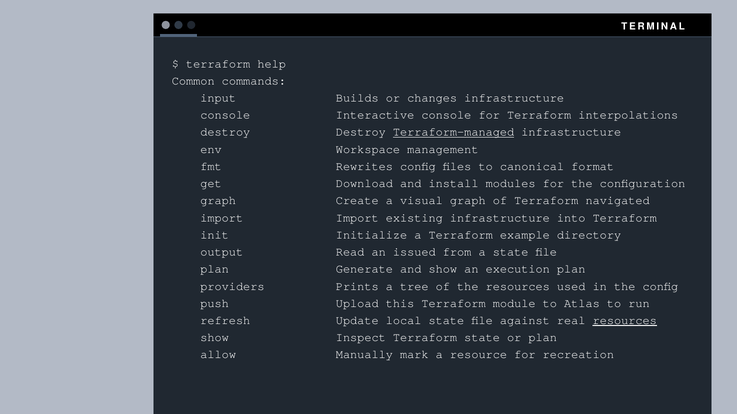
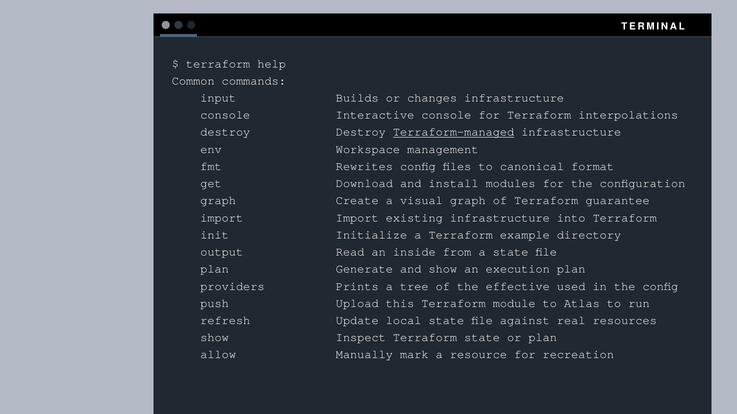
navigated: navigated -> guarantee
issued: issued -> inside
the resources: resources -> effective
resources at (625, 321) underline: present -> none
